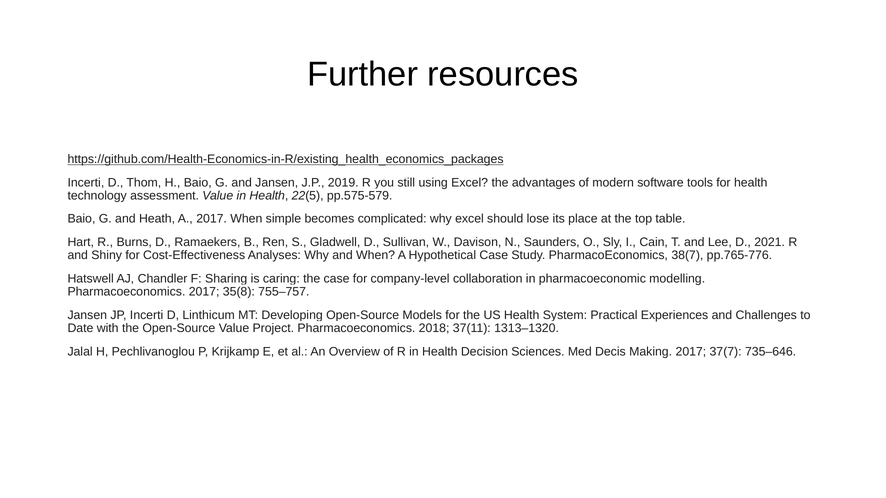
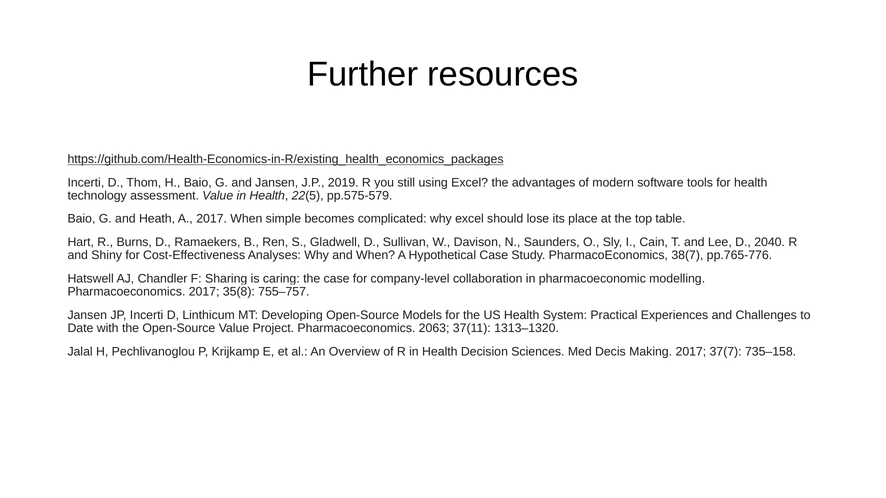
2021: 2021 -> 2040
2018: 2018 -> 2063
735–646: 735–646 -> 735–158
